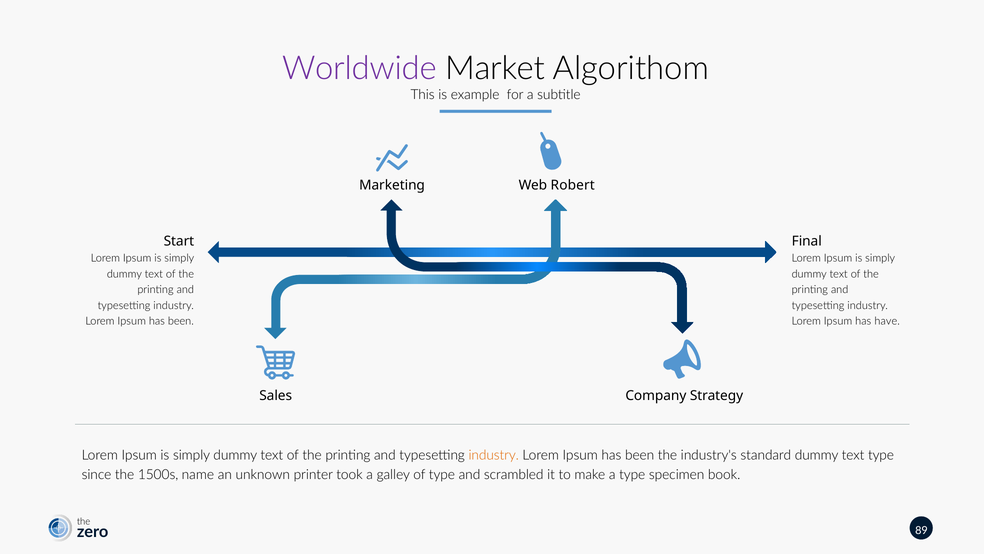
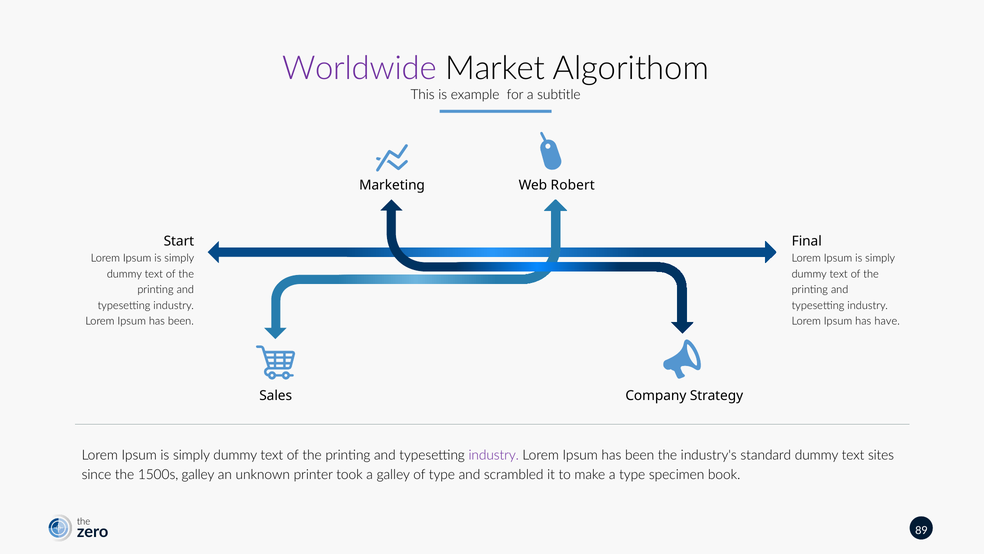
industry at (494, 455) colour: orange -> purple
text type: type -> sites
1500s name: name -> galley
